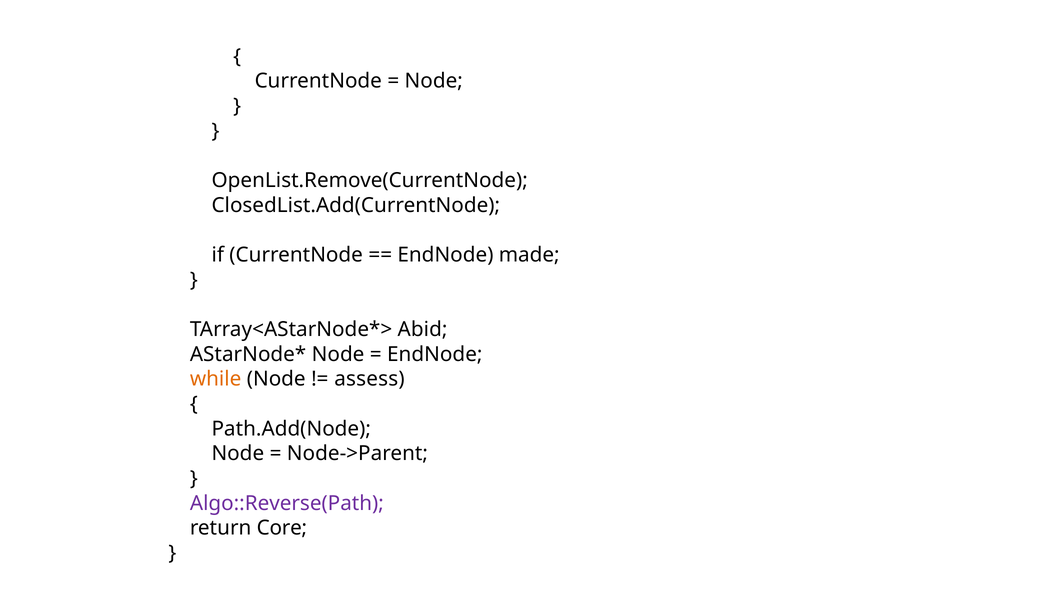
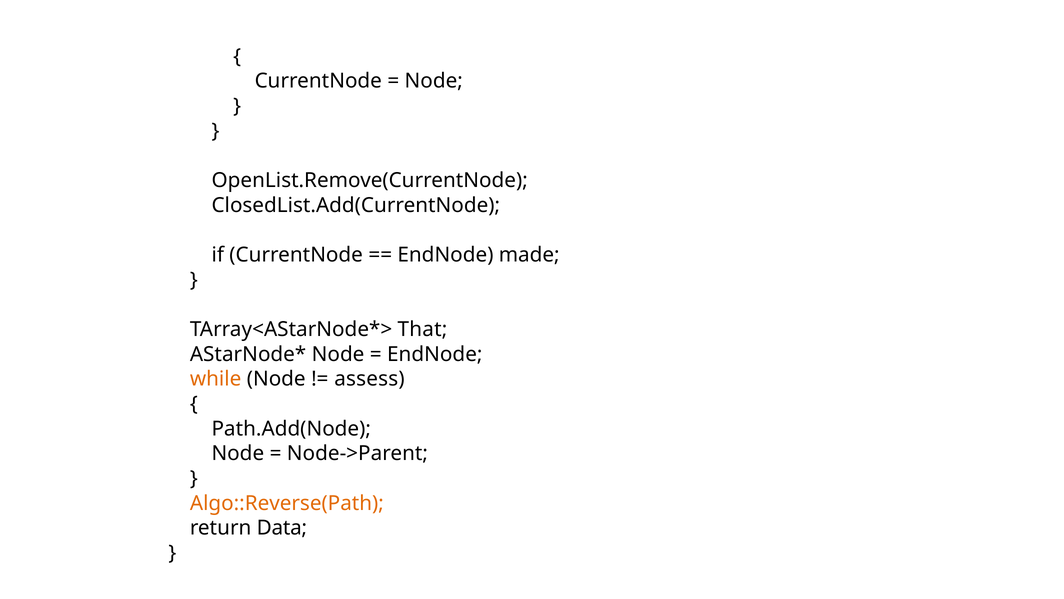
Abid: Abid -> That
Algo::Reverse(Path colour: purple -> orange
Core: Core -> Data
